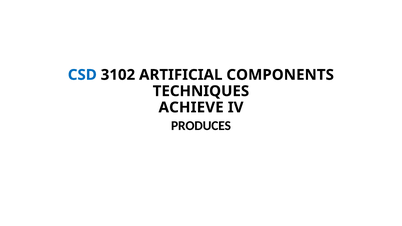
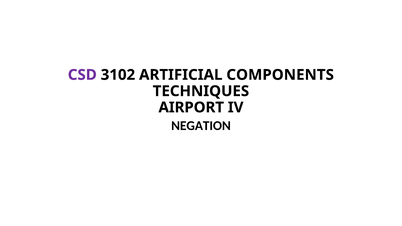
CSD colour: blue -> purple
ACHIEVE: ACHIEVE -> AIRPORT
PRODUCES: PRODUCES -> NEGATION
